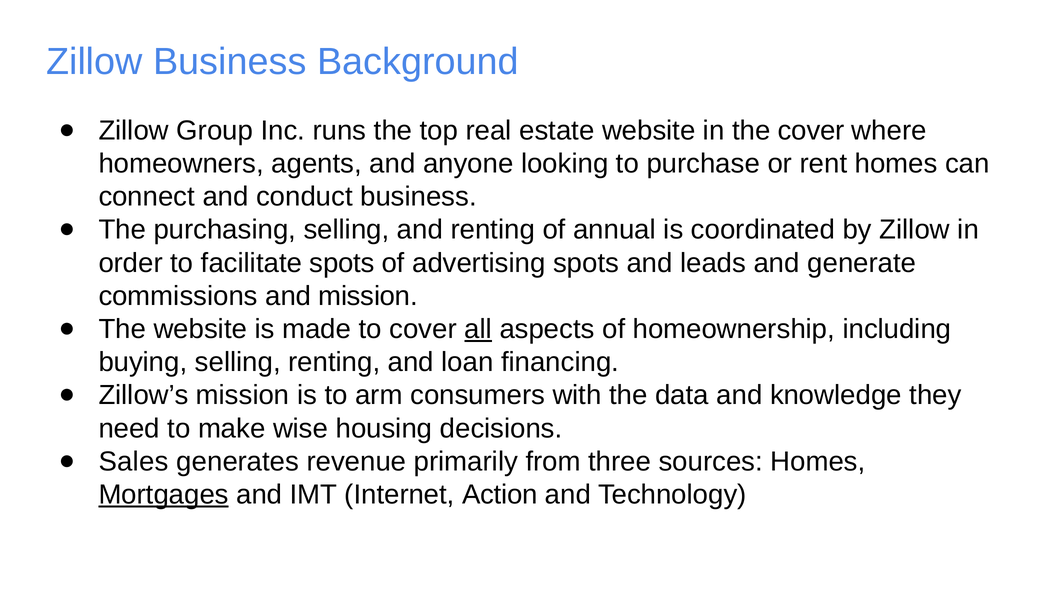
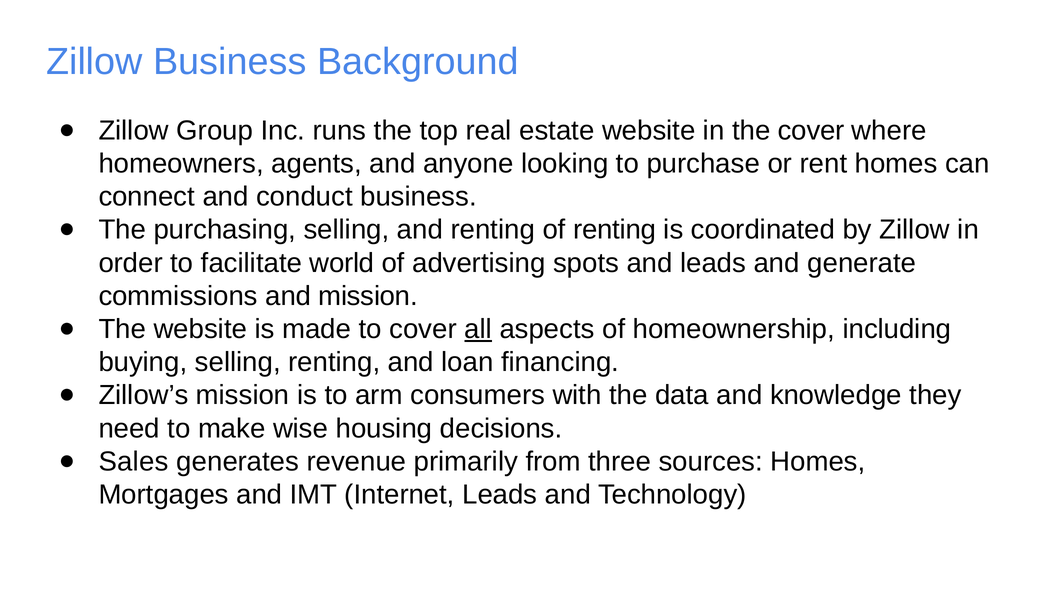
of annual: annual -> renting
facilitate spots: spots -> world
Mortgages underline: present -> none
Internet Action: Action -> Leads
